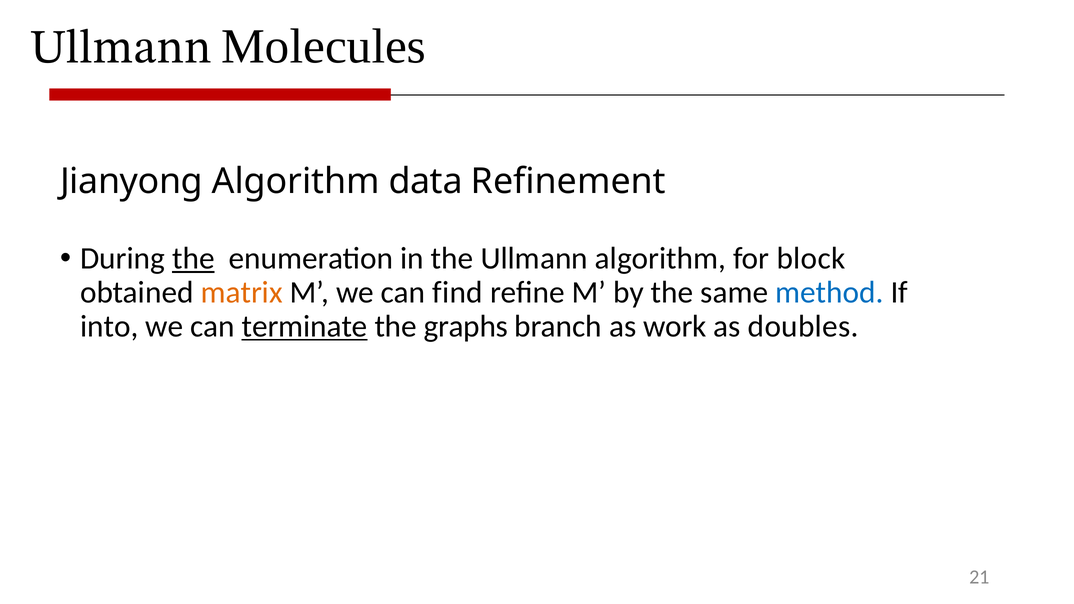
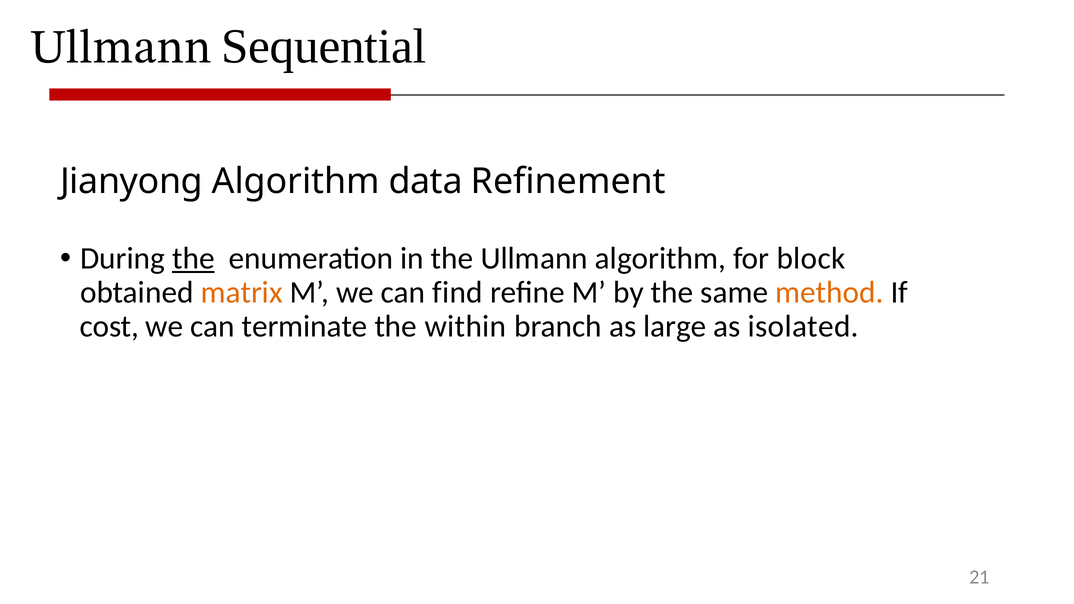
Molecules: Molecules -> Sequential
method colour: blue -> orange
into: into -> cost
terminate underline: present -> none
graphs: graphs -> within
work: work -> large
doubles: doubles -> isolated
